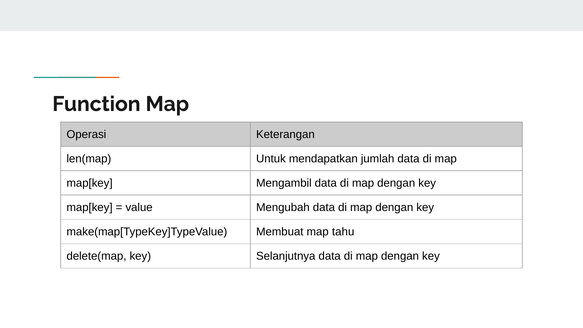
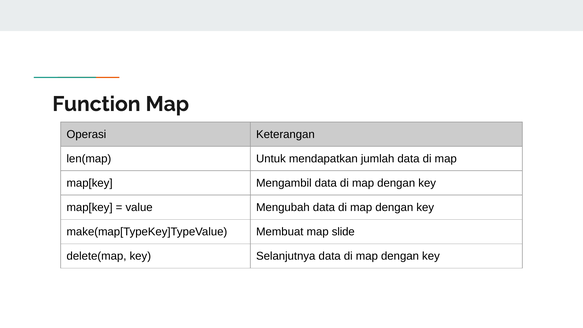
tahu: tahu -> slide
